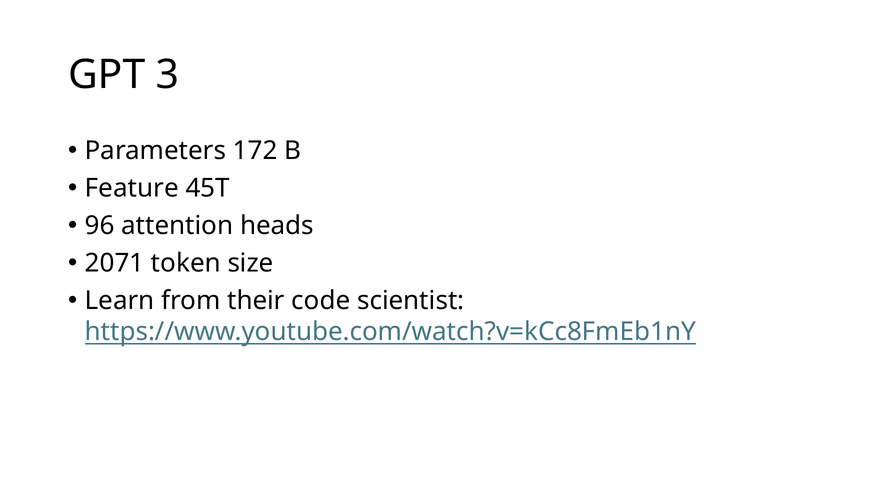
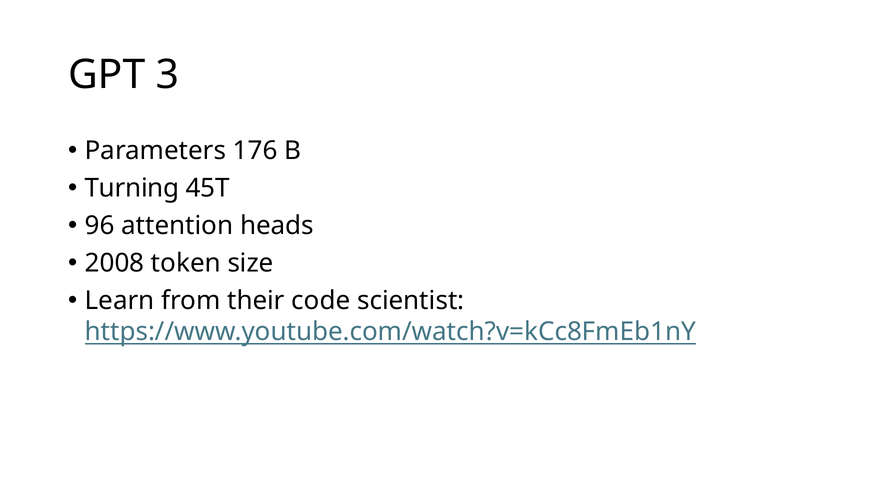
172: 172 -> 176
Feature: Feature -> Turning
2071: 2071 -> 2008
